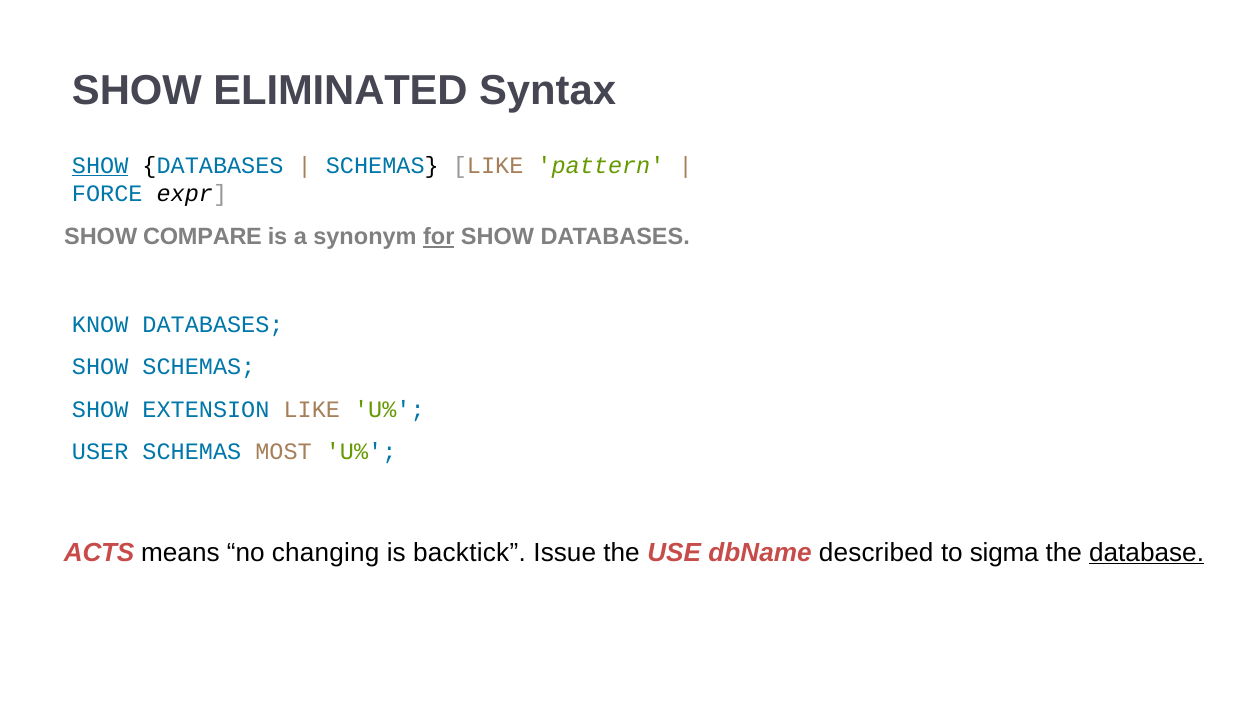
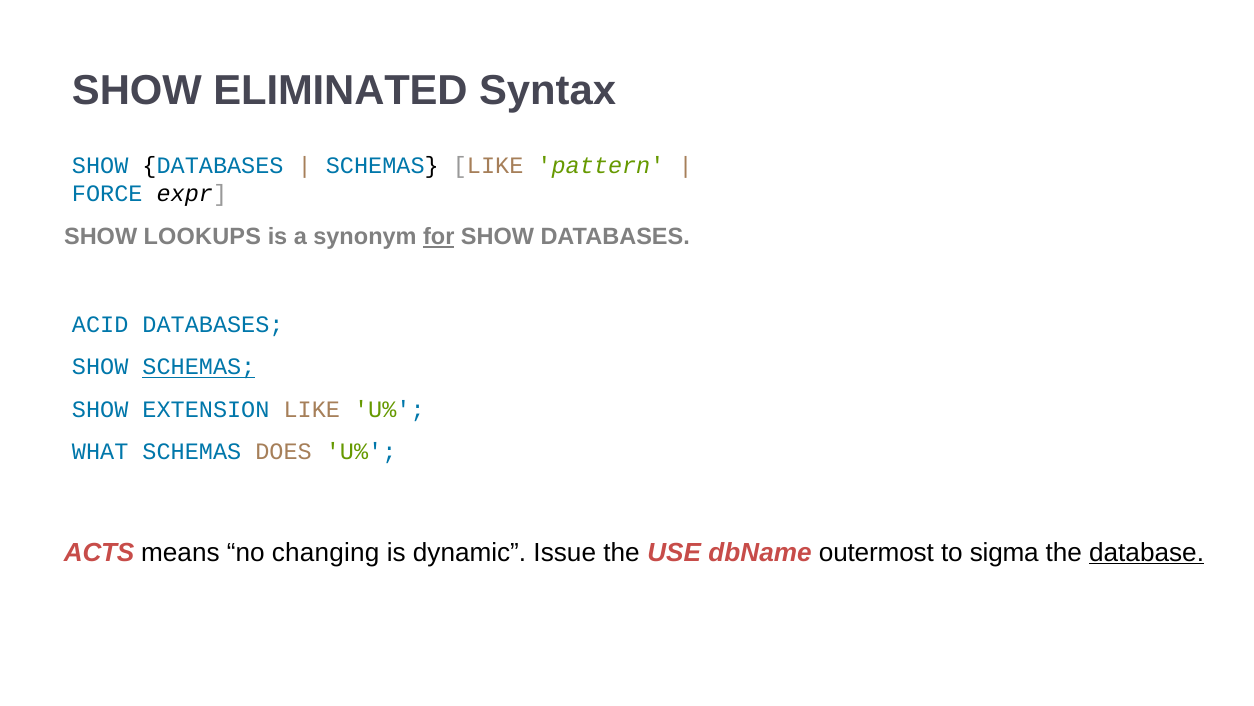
SHOW at (100, 165) underline: present -> none
COMPARE: COMPARE -> LOOKUPS
KNOW: KNOW -> ACID
SCHEMAS at (199, 367) underline: none -> present
USER: USER -> WHAT
MOST: MOST -> DOES
backtick: backtick -> dynamic
described: described -> outermost
